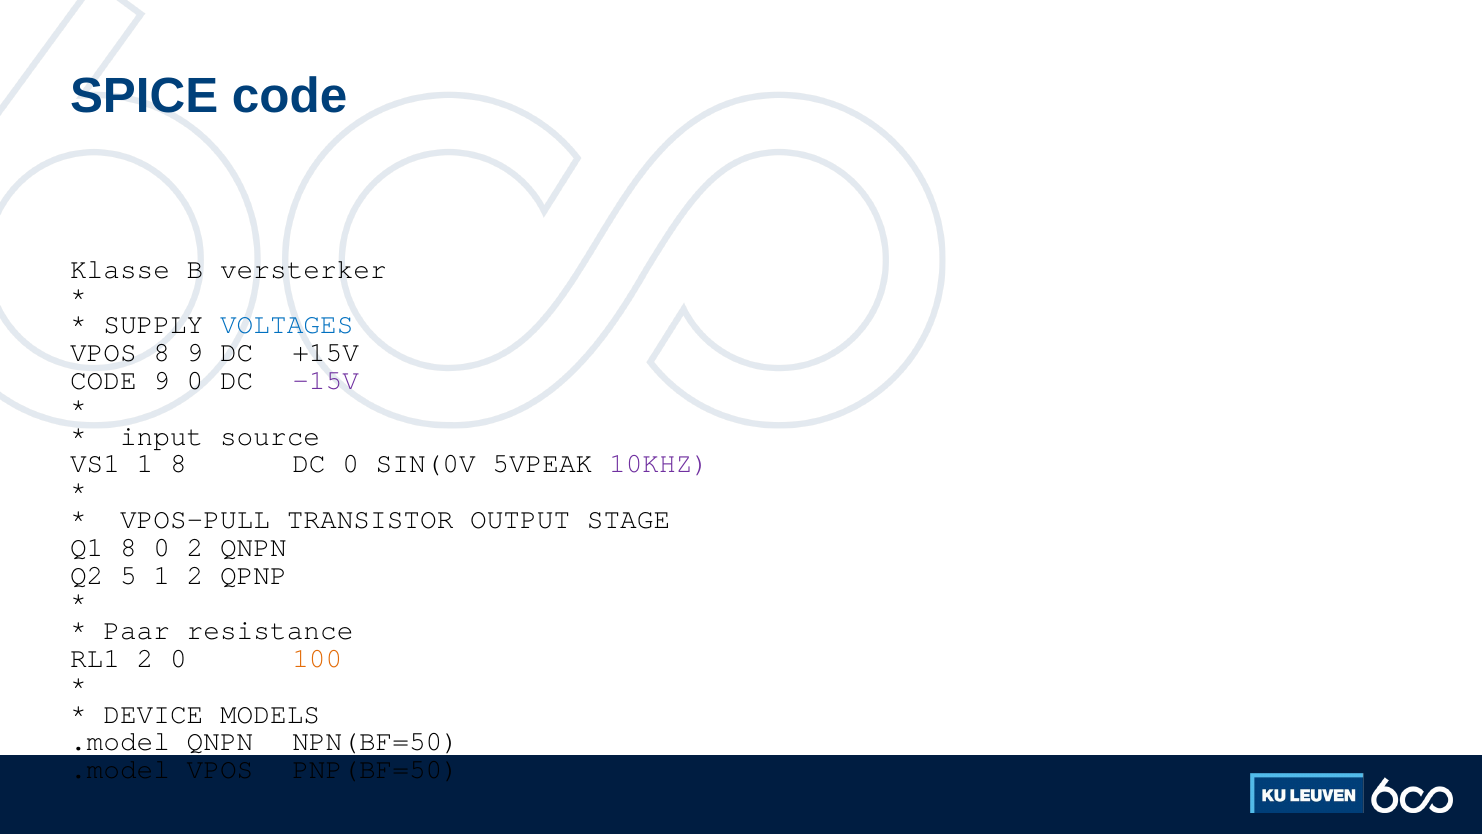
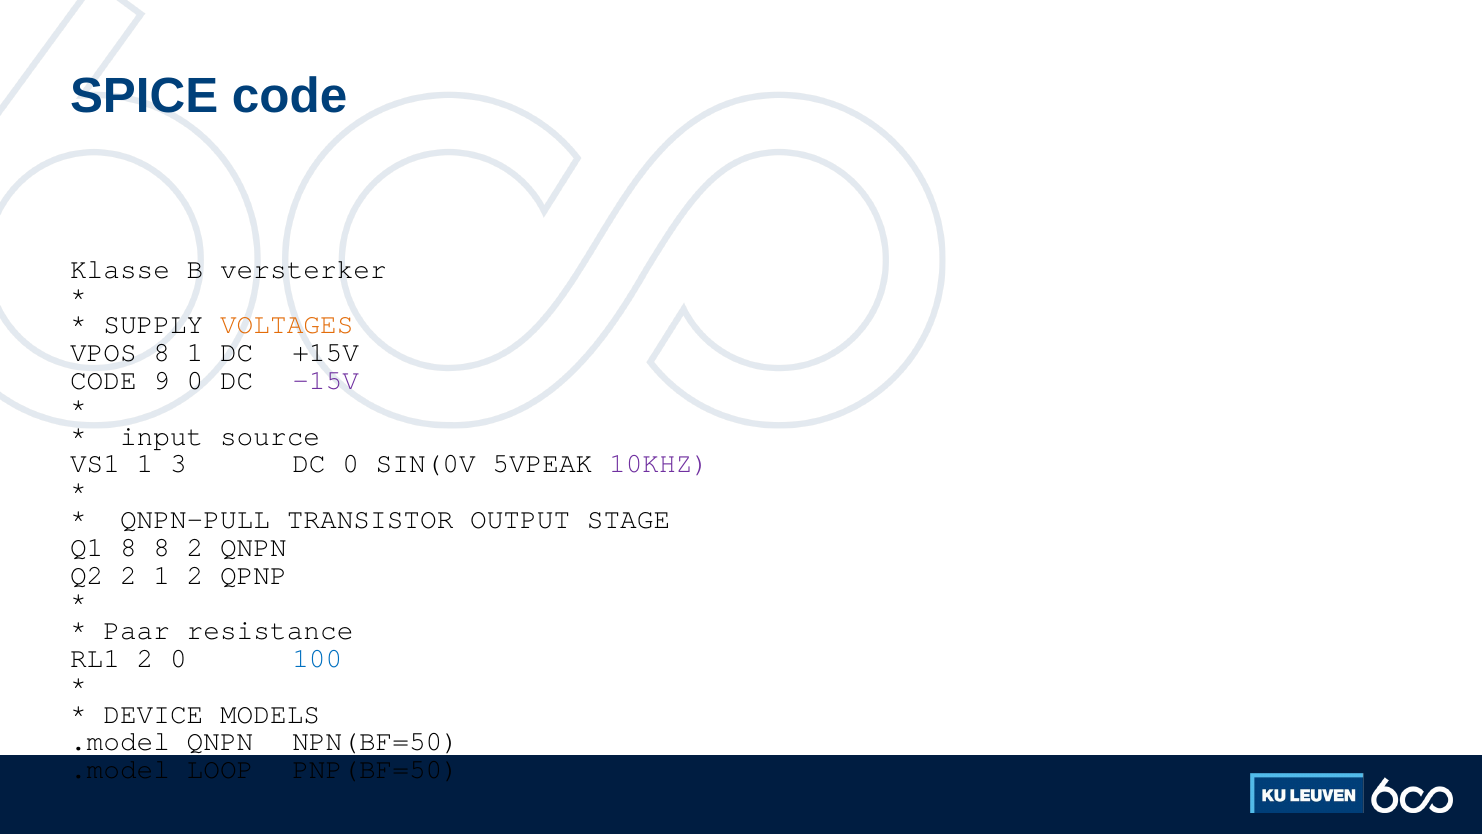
VOLTAGES colour: blue -> orange
8 9: 9 -> 1
1 8: 8 -> 3
VPOS-PULL: VPOS-PULL -> QNPN-PULL
8 0: 0 -> 8
Q2 5: 5 -> 2
100 colour: orange -> blue
.model VPOS: VPOS -> LOOP
